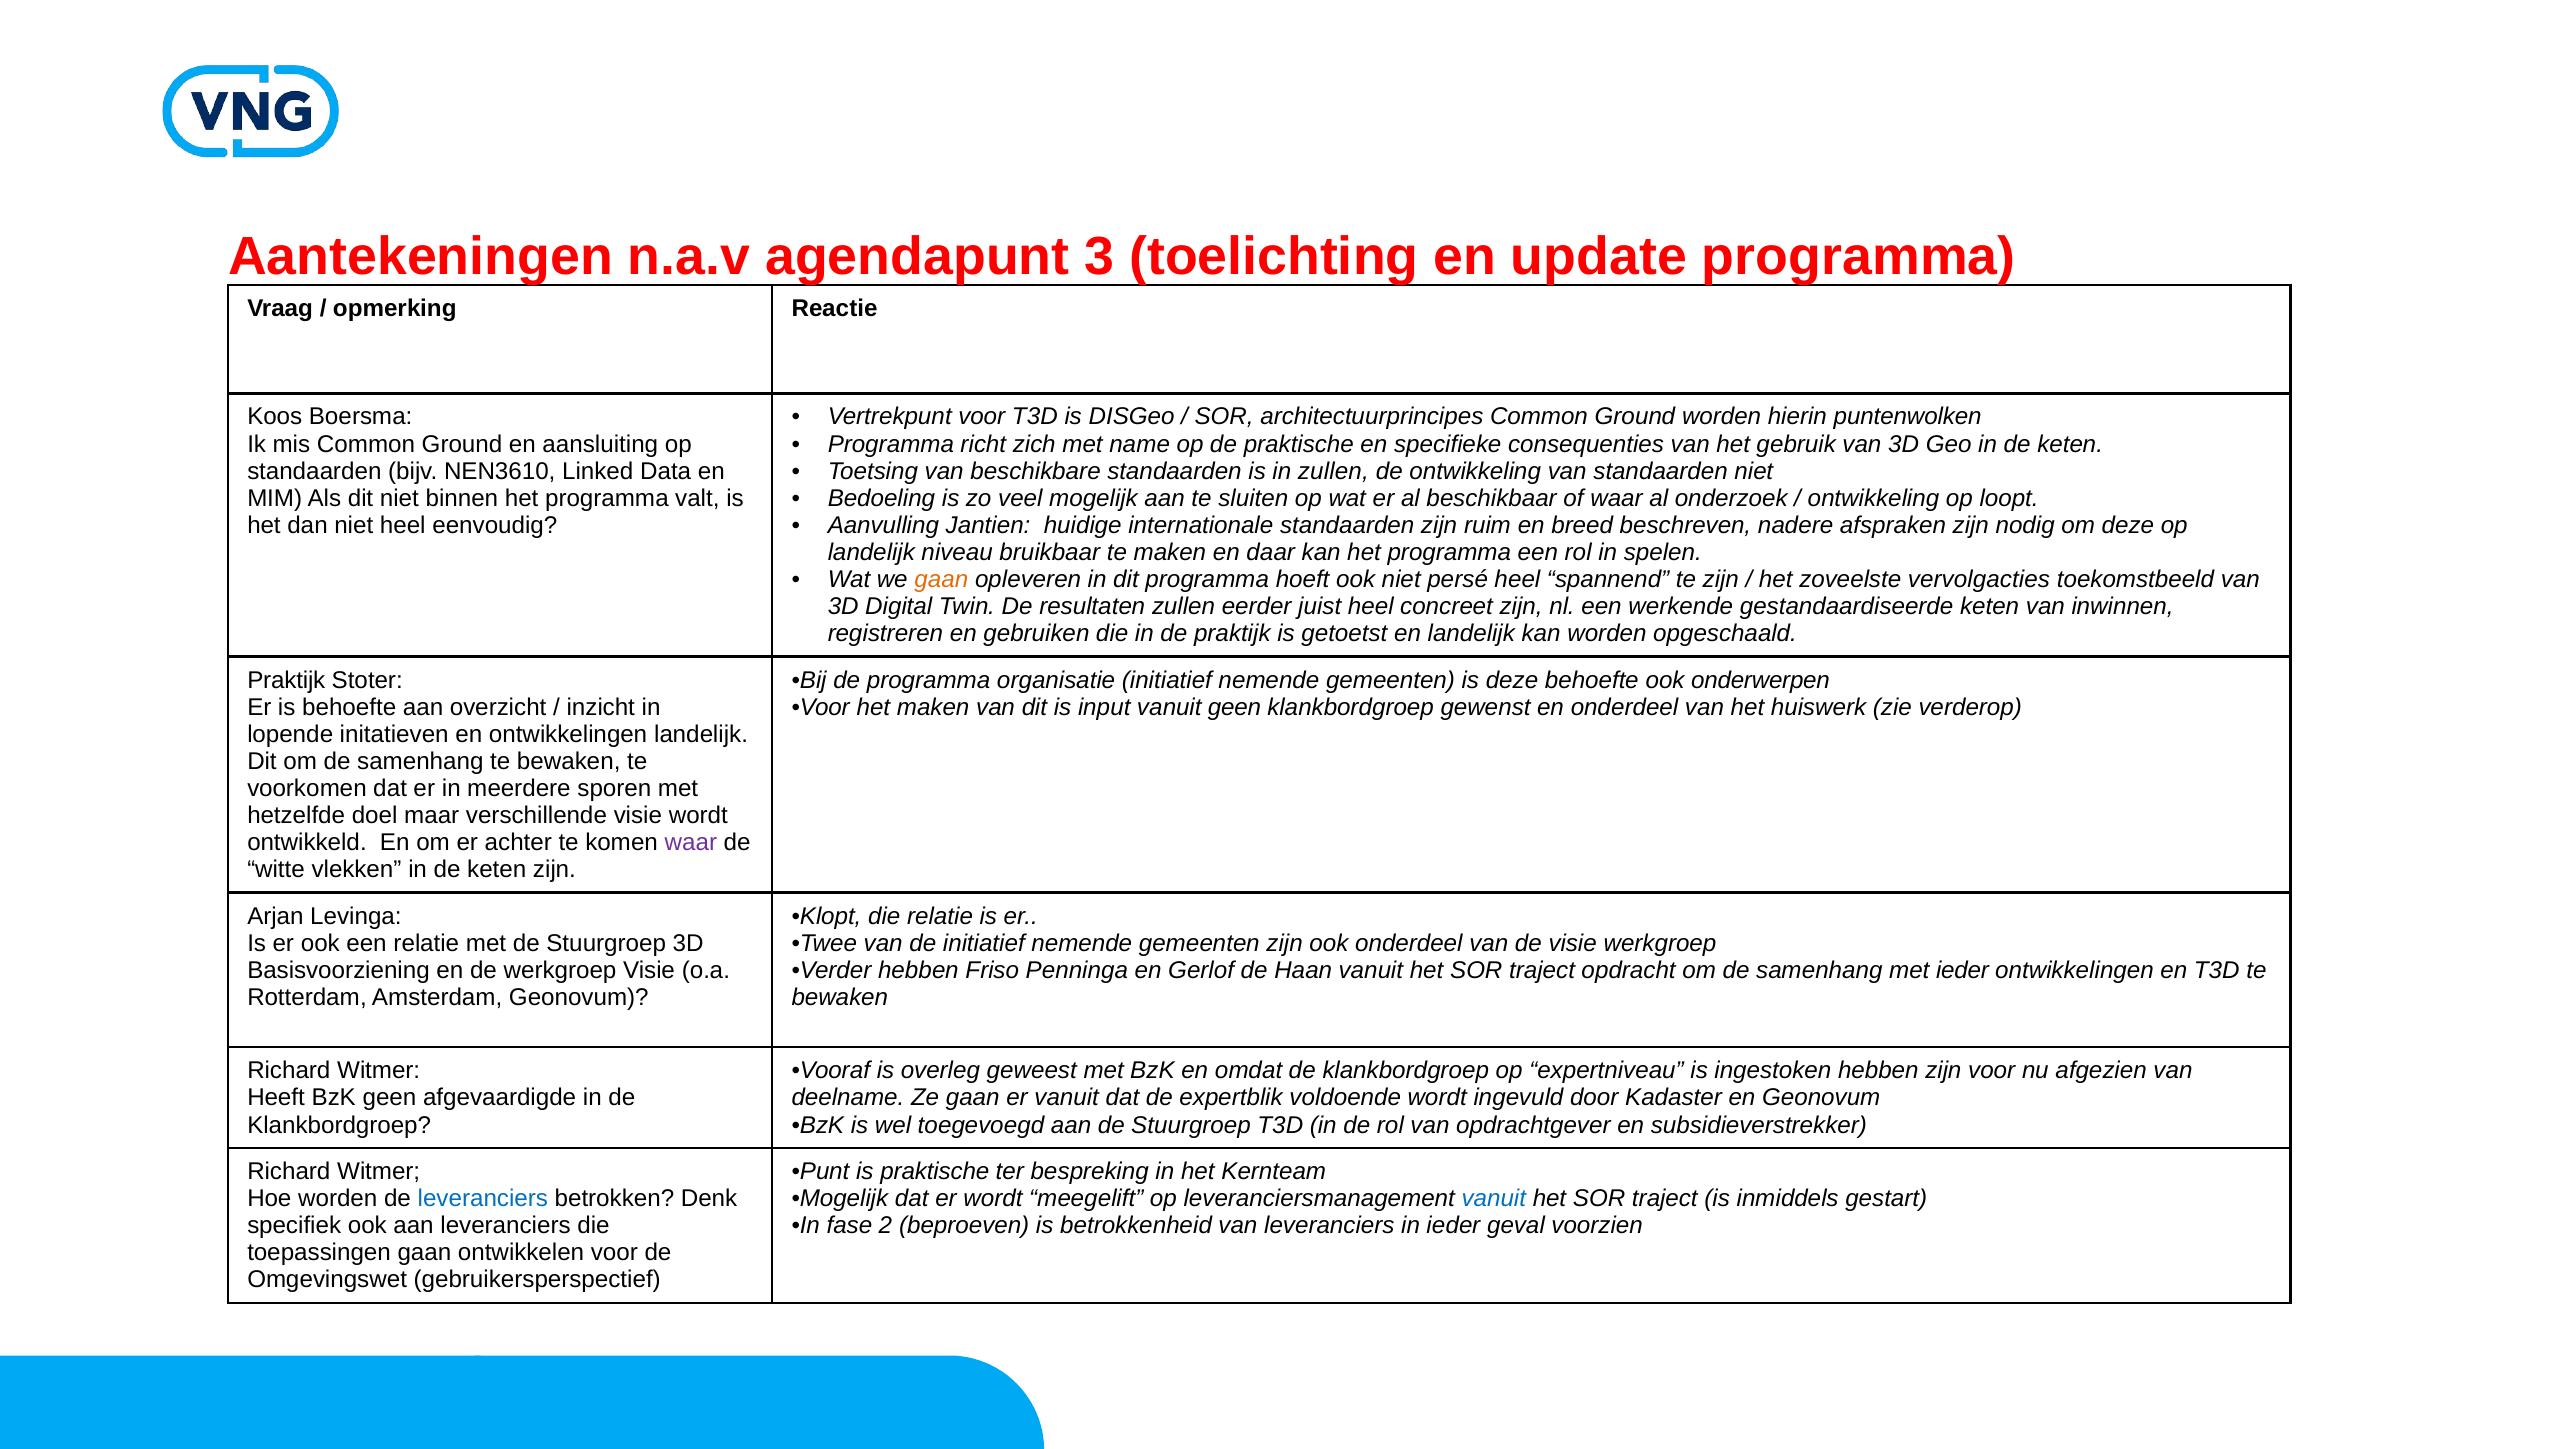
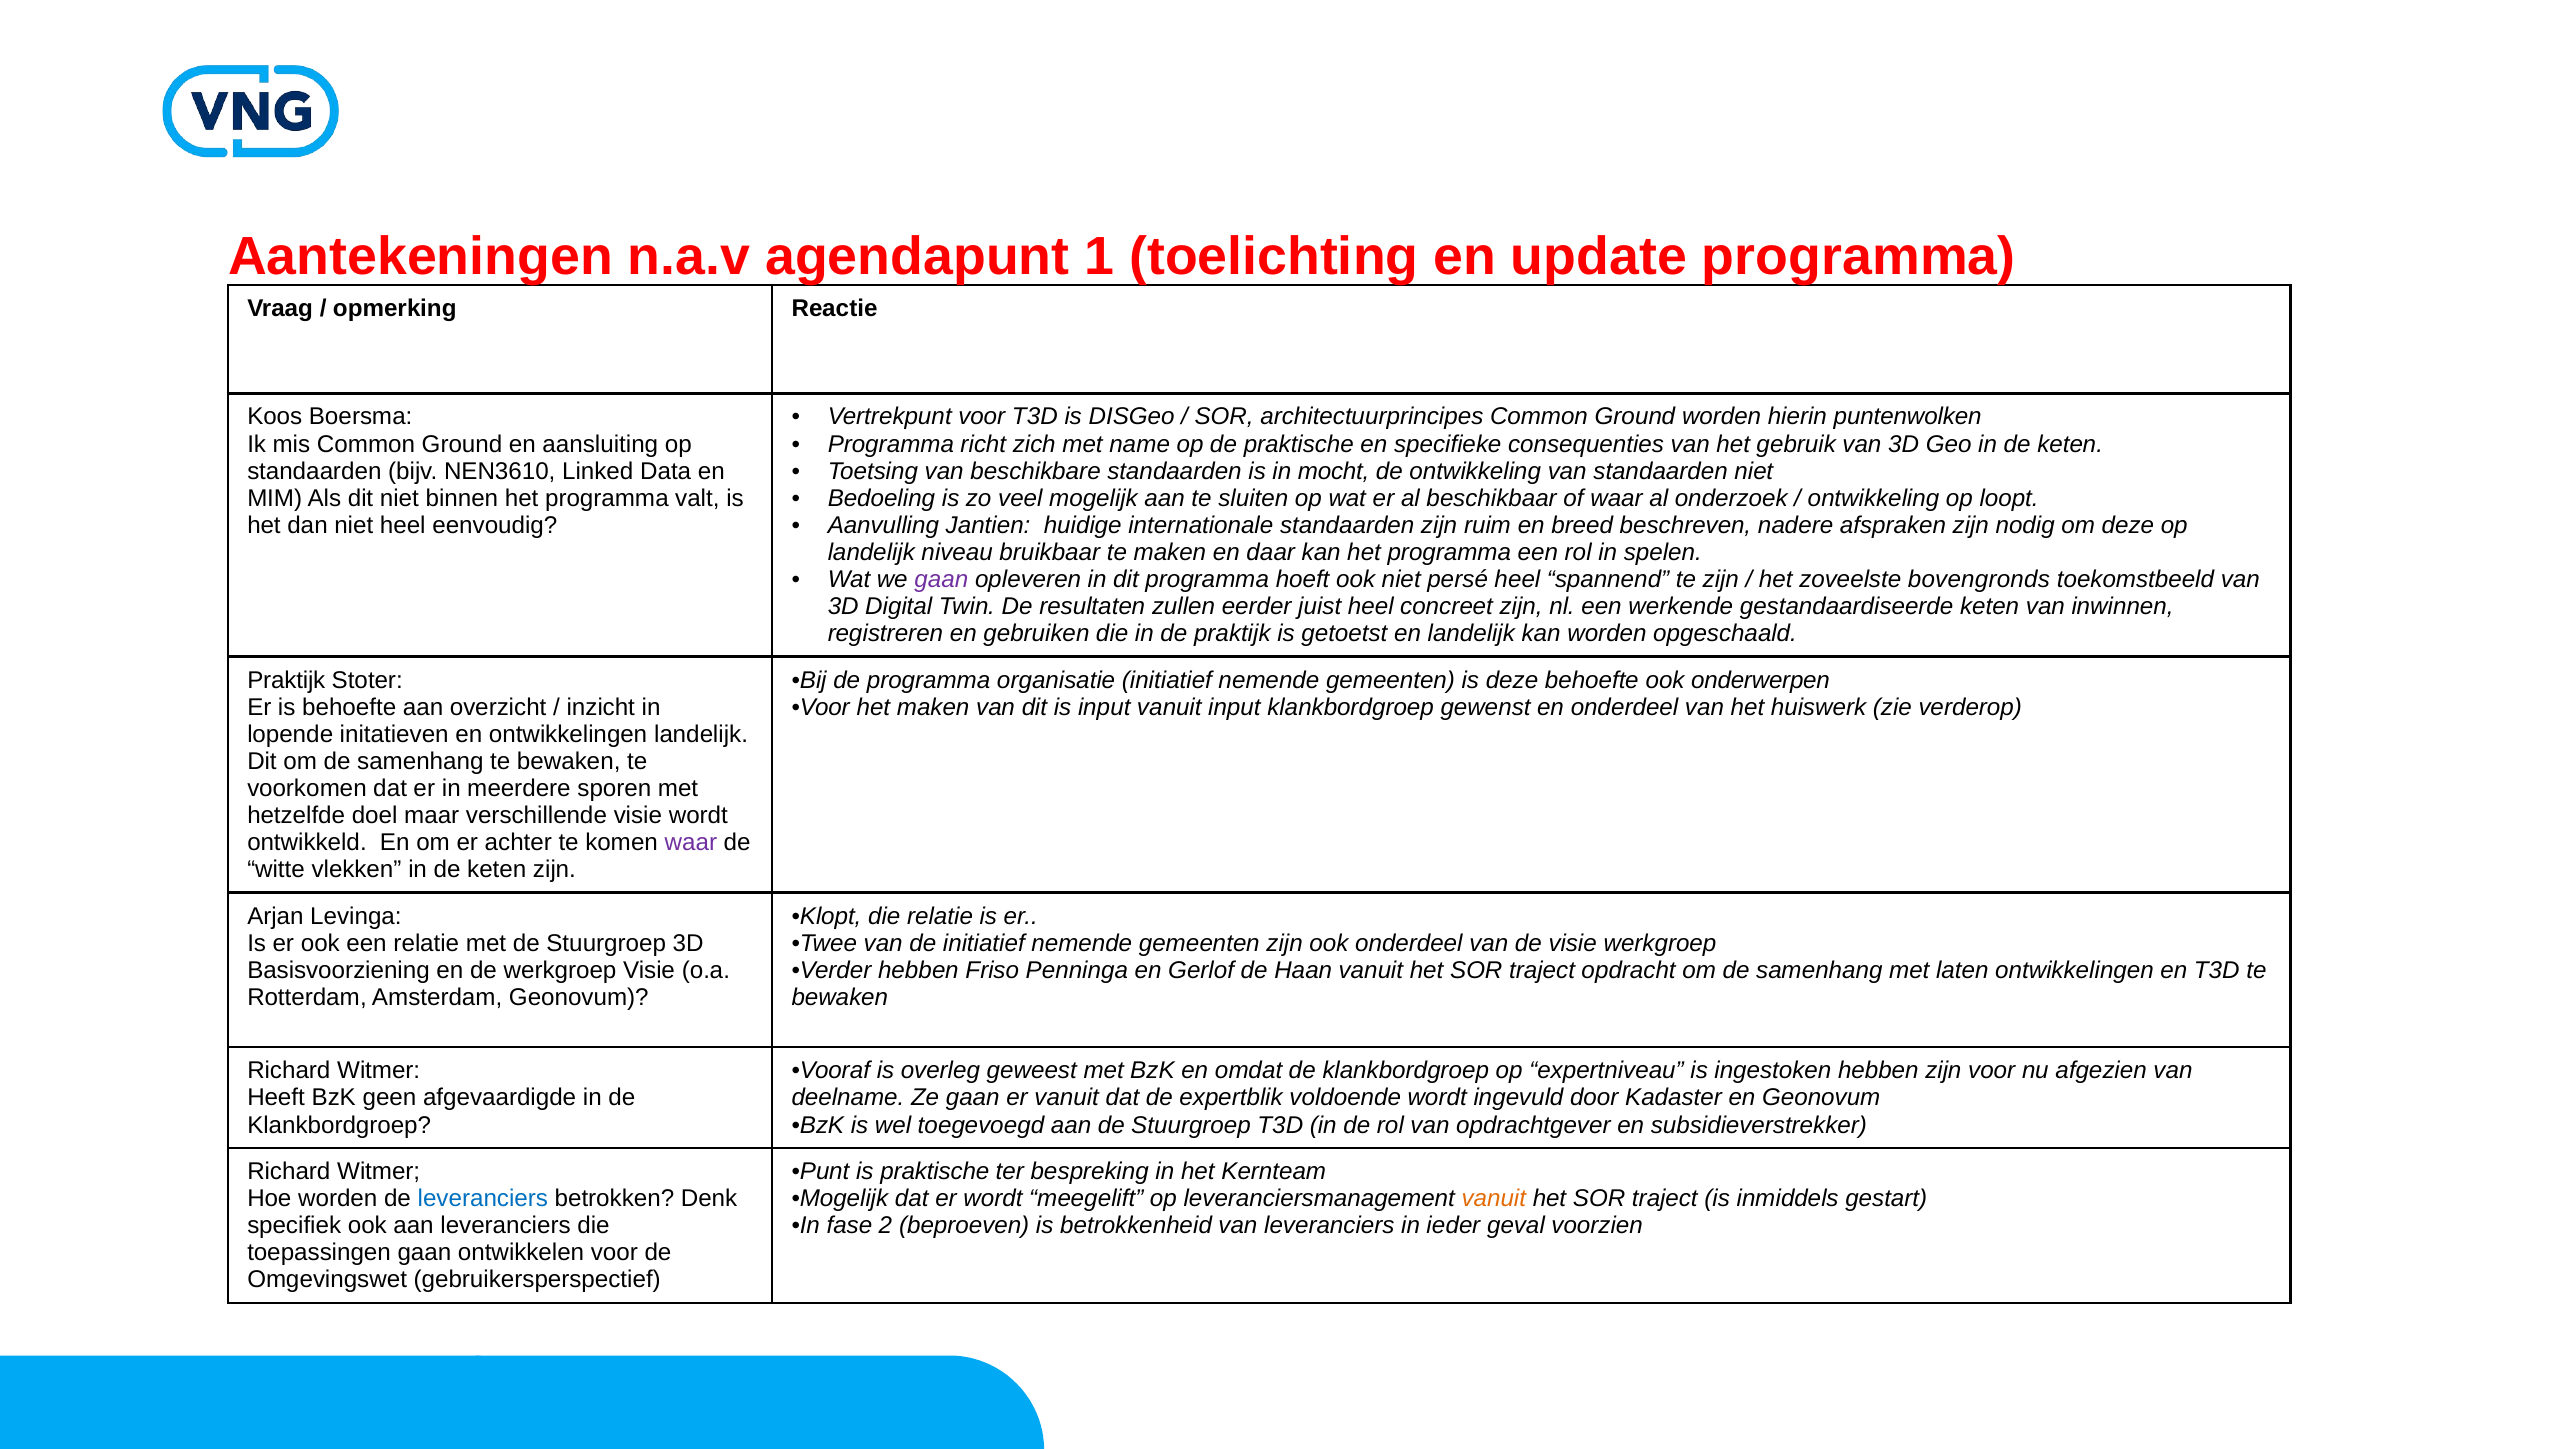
3: 3 -> 1
in zullen: zullen -> mocht
gaan at (941, 579) colour: orange -> purple
vervolgacties: vervolgacties -> bovengronds
vanuit geen: geen -> input
met ieder: ieder -> laten
vanuit at (1494, 1199) colour: blue -> orange
